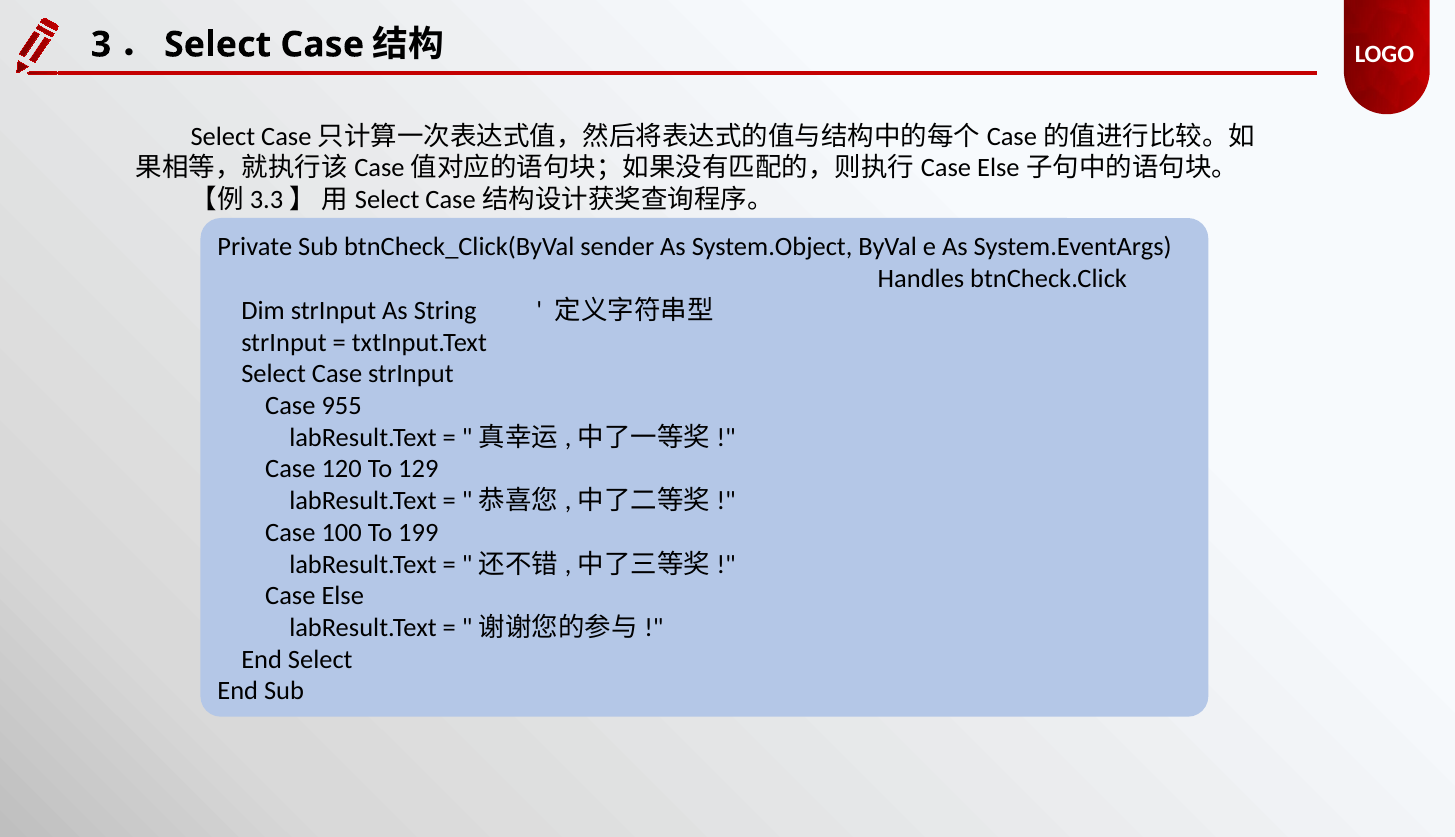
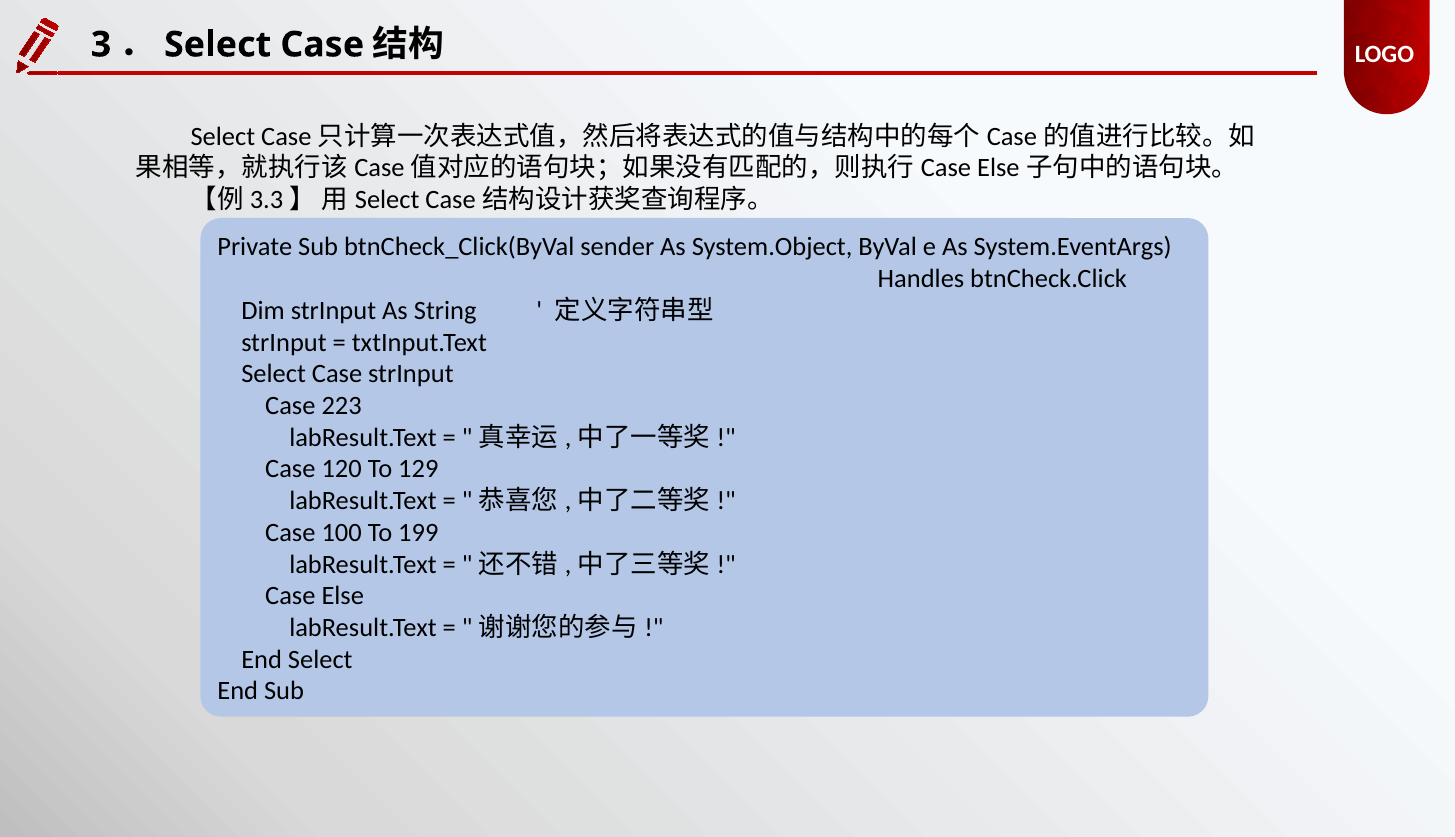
955: 955 -> 223
